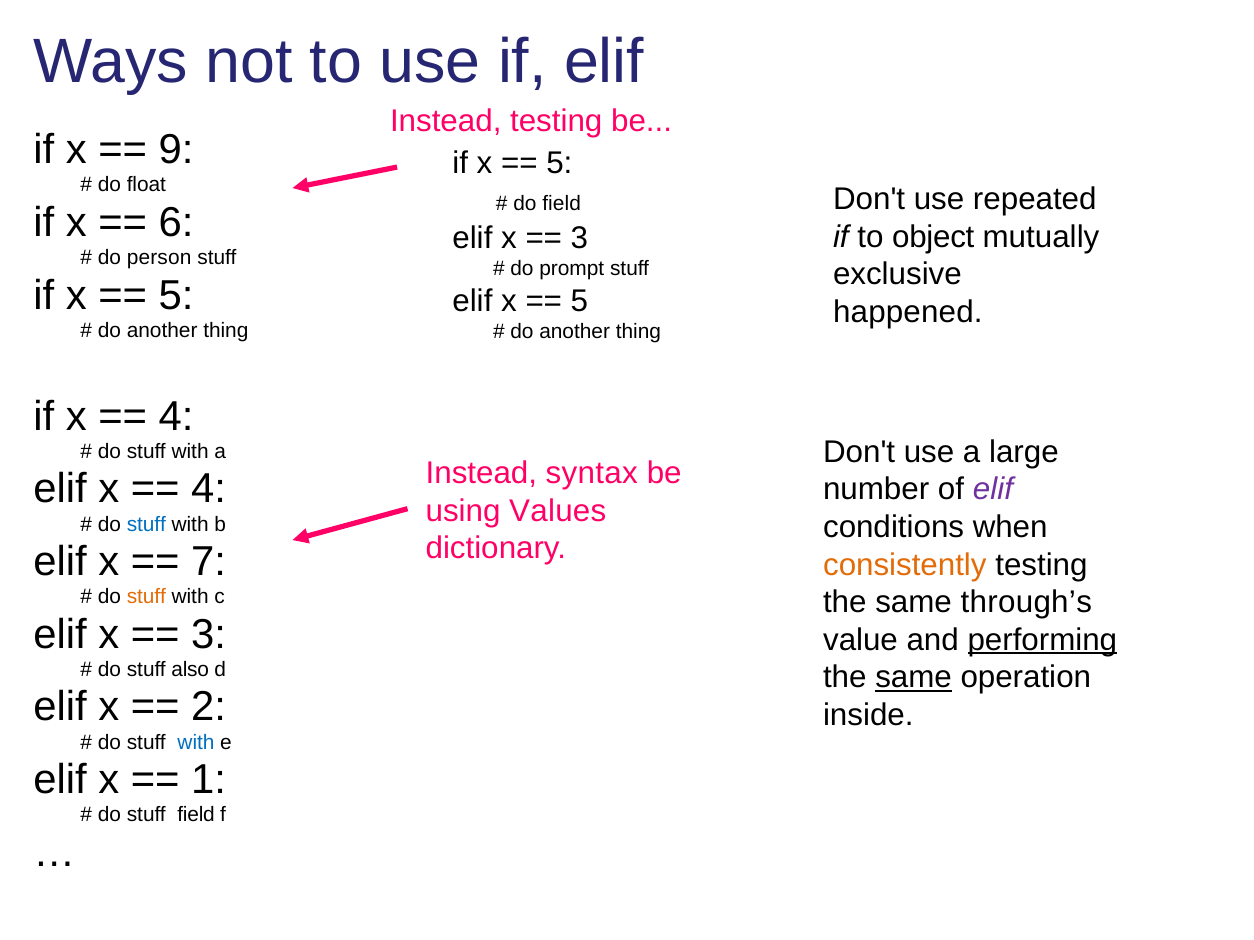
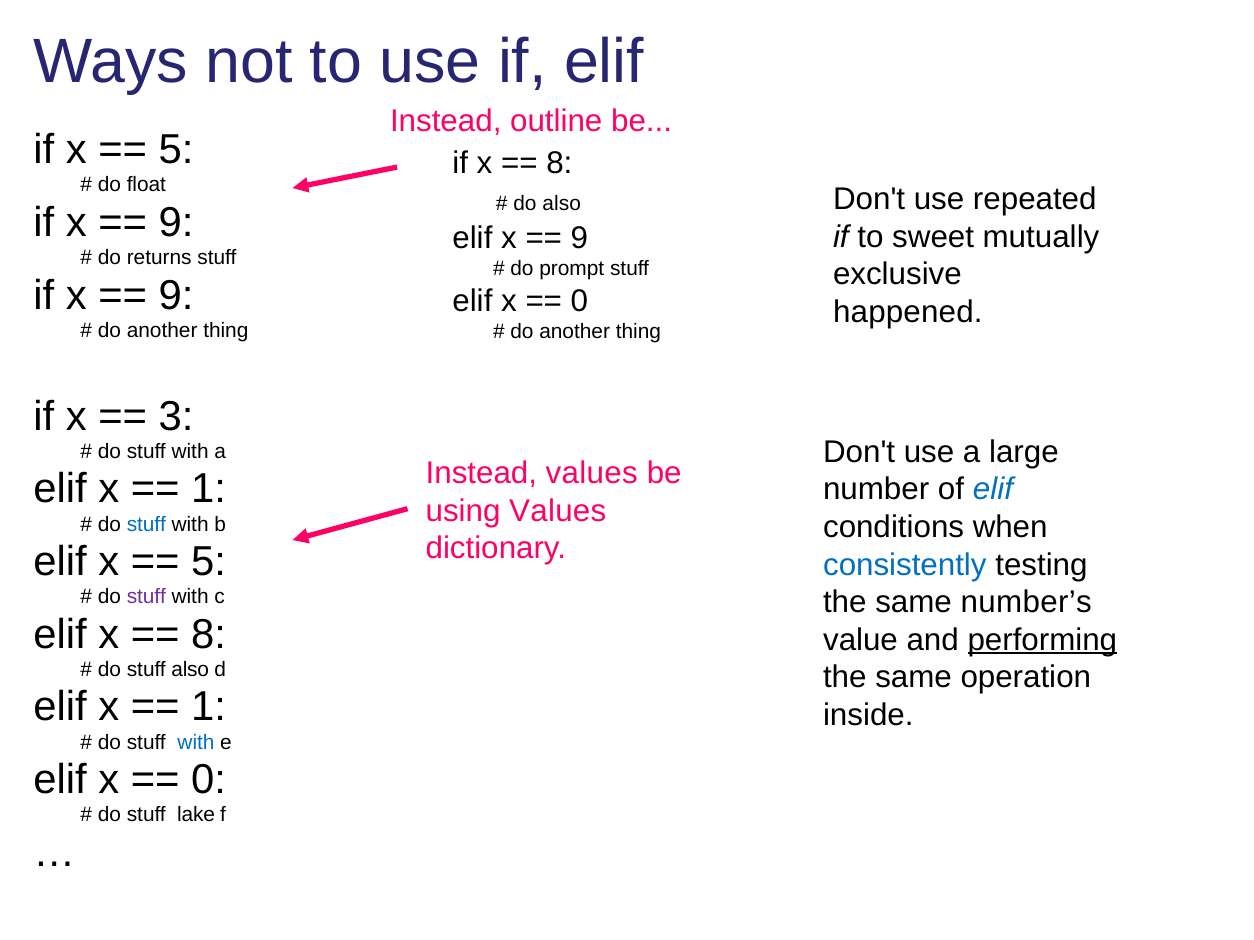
Instead testing: testing -> outline
9 at (176, 150): 9 -> 5
5 at (559, 163): 5 -> 8
do field: field -> also
6 at (176, 223): 6 -> 9
object: object -> sweet
3 at (579, 238): 3 -> 9
person: person -> returns
5 at (176, 295): 5 -> 9
5 at (579, 301): 5 -> 0
4 at (176, 417): 4 -> 3
Instead syntax: syntax -> values
4 at (209, 489): 4 -> 1
elif at (993, 490) colour: purple -> blue
7 at (209, 562): 7 -> 5
consistently colour: orange -> blue
stuff at (146, 597) colour: orange -> purple
through’s: through’s -> number’s
3 at (209, 635): 3 -> 8
same at (914, 678) underline: present -> none
2 at (209, 707): 2 -> 1
1 at (209, 780): 1 -> 0
stuff field: field -> lake
